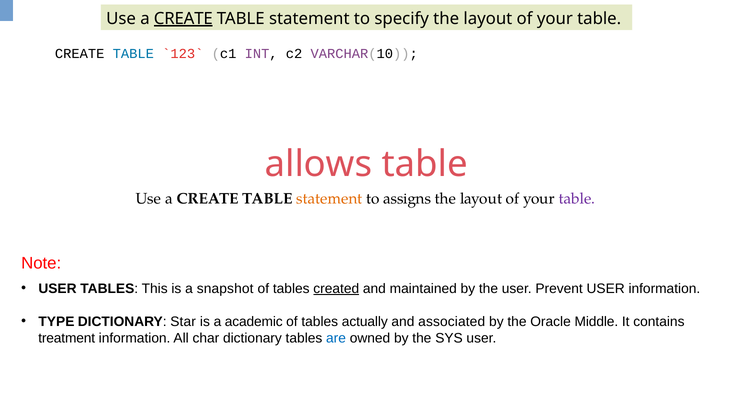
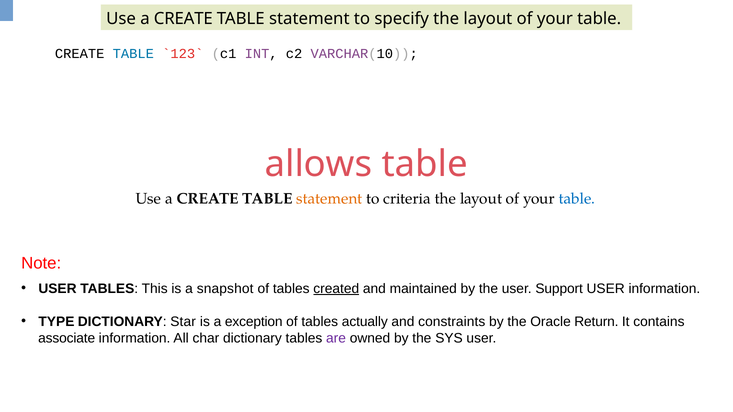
CREATE at (183, 19) underline: present -> none
assigns: assigns -> criteria
table at (577, 199) colour: purple -> blue
Prevent: Prevent -> Support
academic: academic -> exception
associated: associated -> constraints
Middle: Middle -> Return
treatment: treatment -> associate
are colour: blue -> purple
